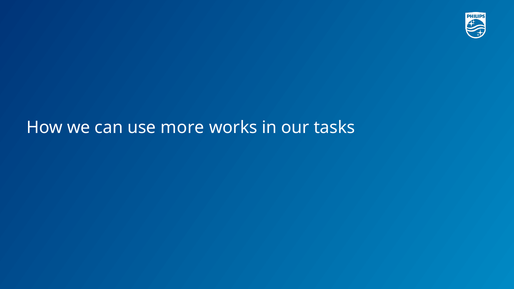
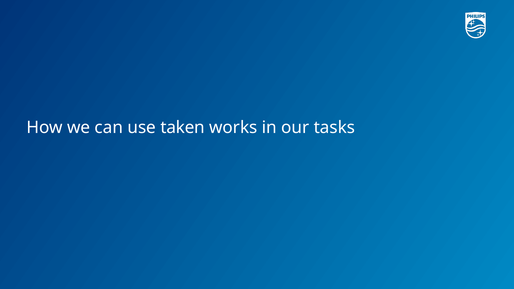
more: more -> taken
